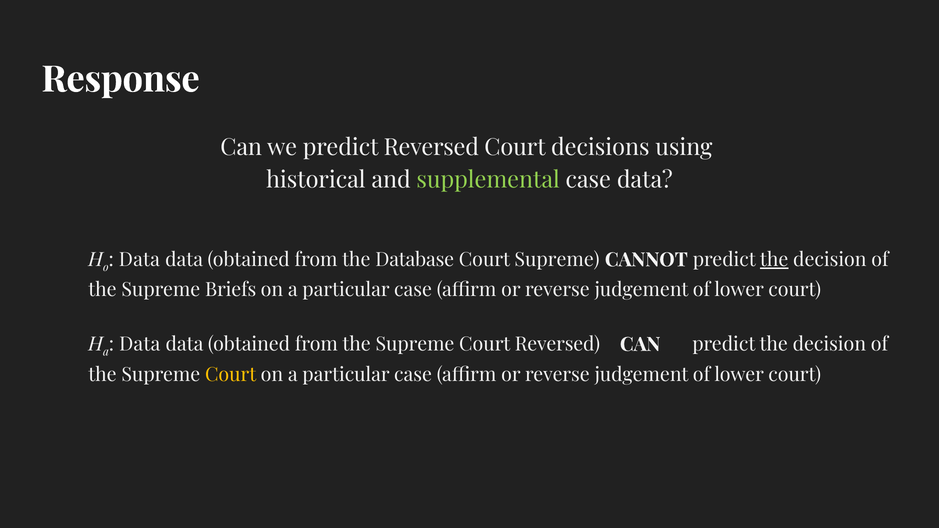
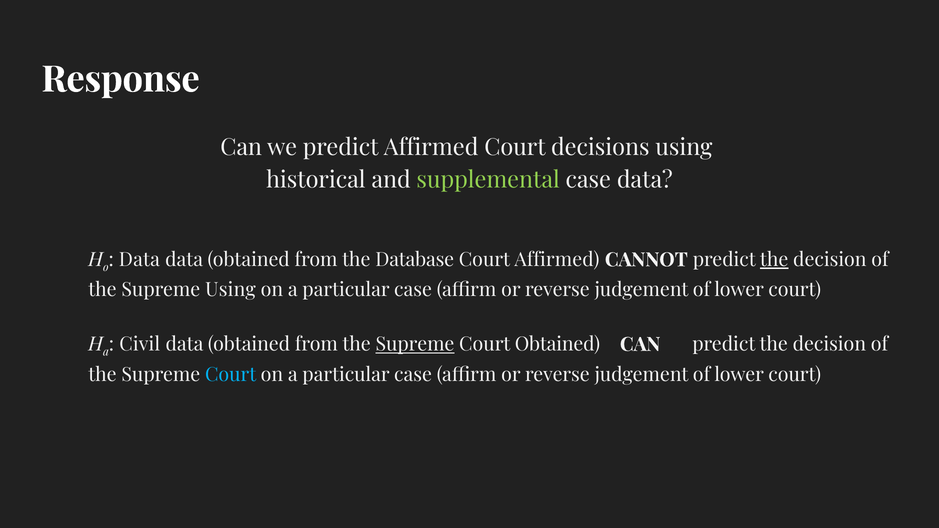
predict Reversed: Reversed -> Affirmed
Court Supreme: Supreme -> Affirmed
Supreme Briefs: Briefs -> Using
Data at (140, 345): Data -> Civil
Supreme at (415, 345) underline: none -> present
Court Reversed: Reversed -> Obtained
Court at (231, 375) colour: yellow -> light blue
